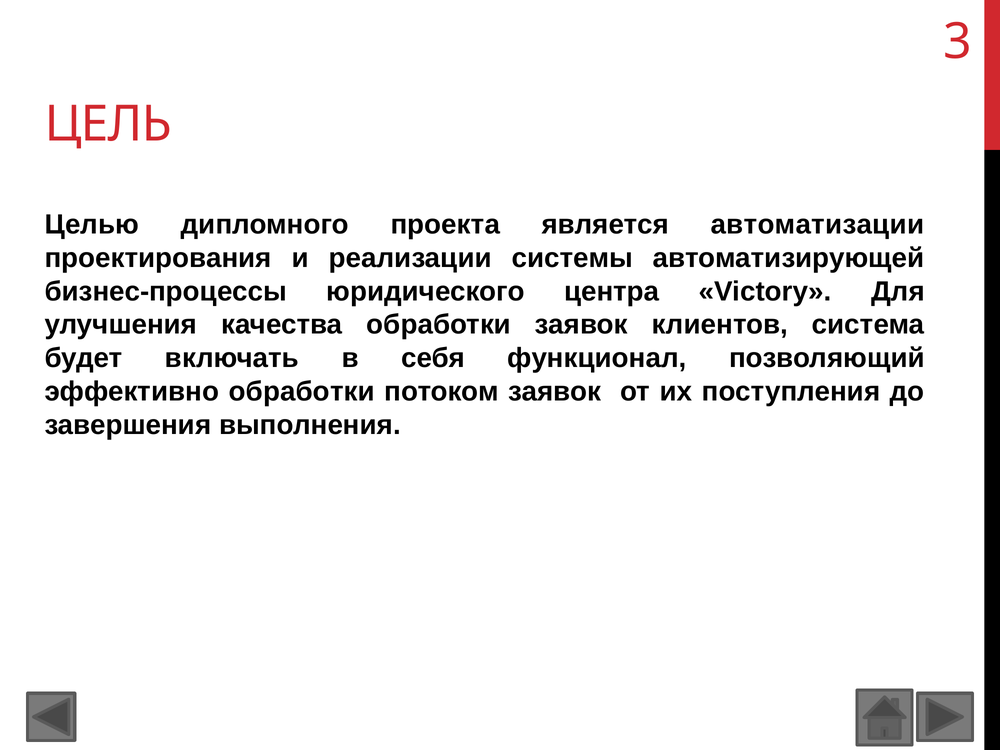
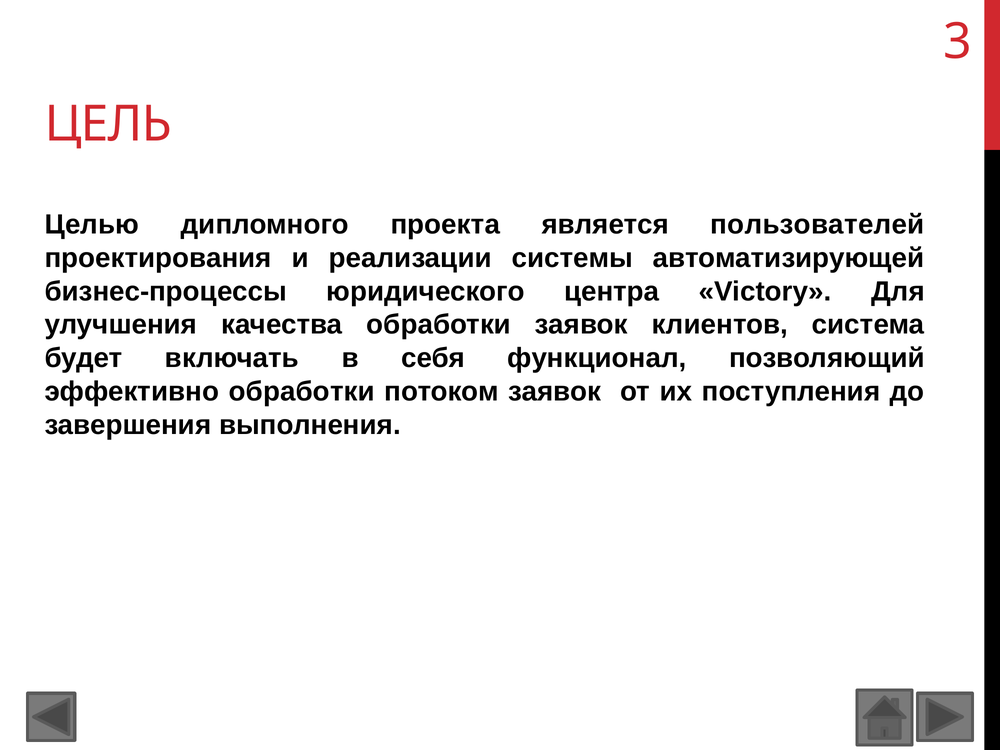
автоматизации: автоматизации -> пользователей
